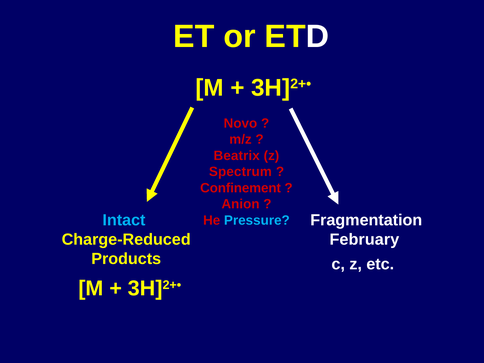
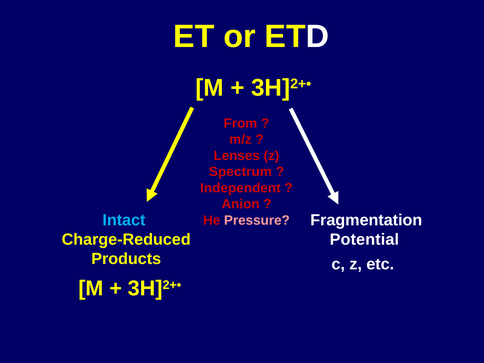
Novo: Novo -> From
Beatrix: Beatrix -> Lenses
Confinement: Confinement -> Independent
Pressure colour: light blue -> pink
February: February -> Potential
